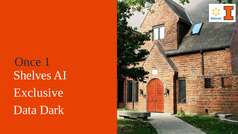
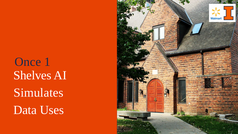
Exclusive: Exclusive -> Simulates
Dark: Dark -> Uses
